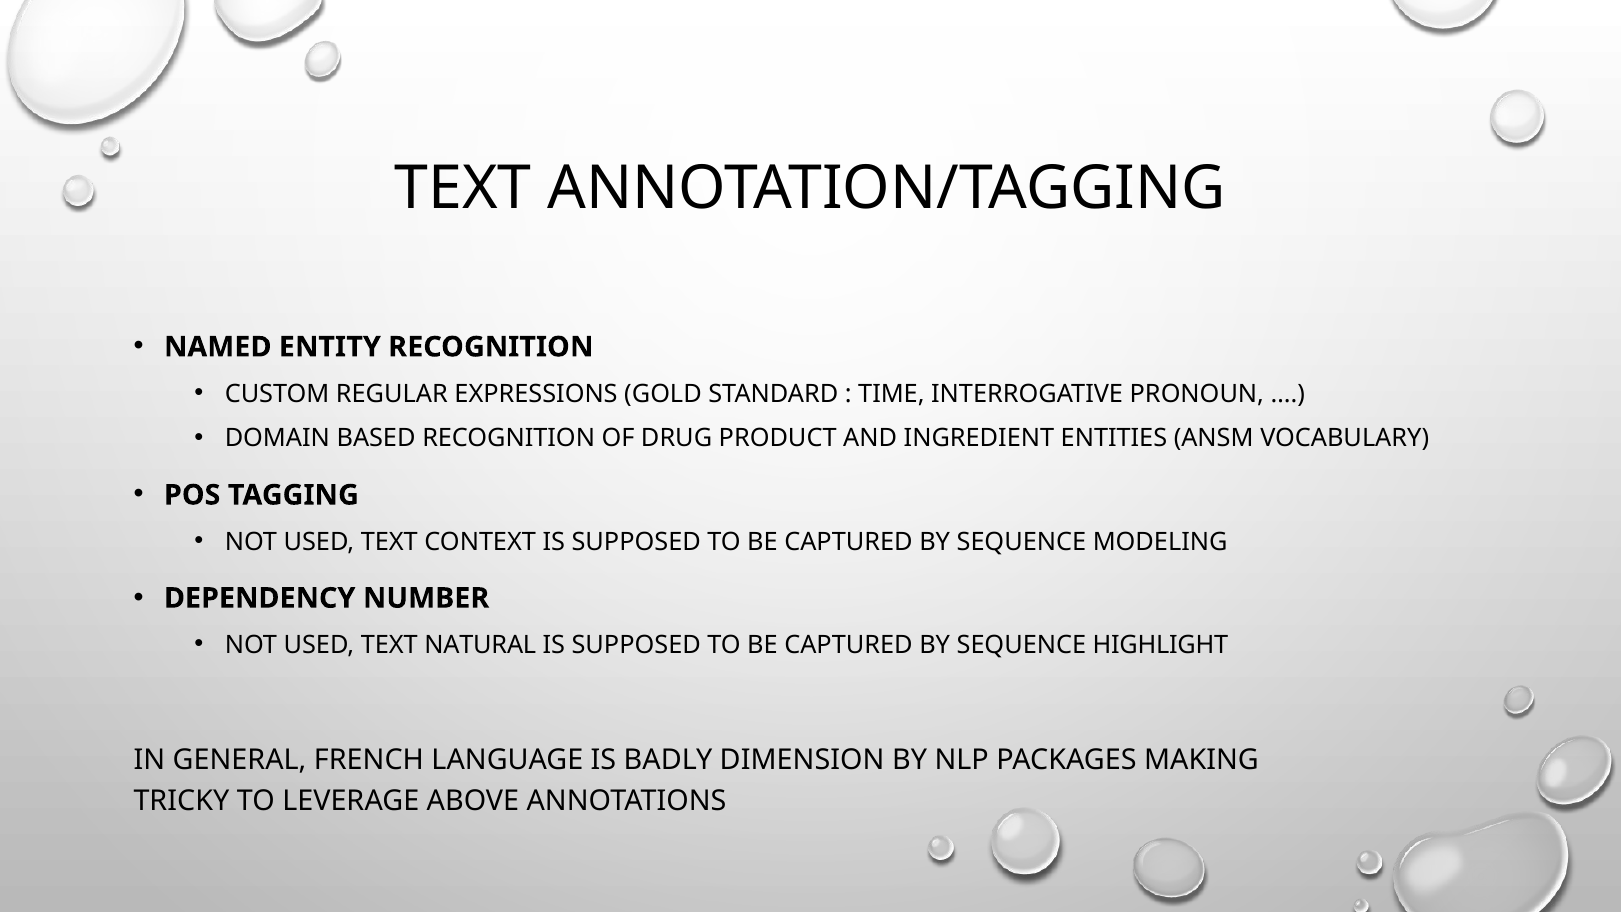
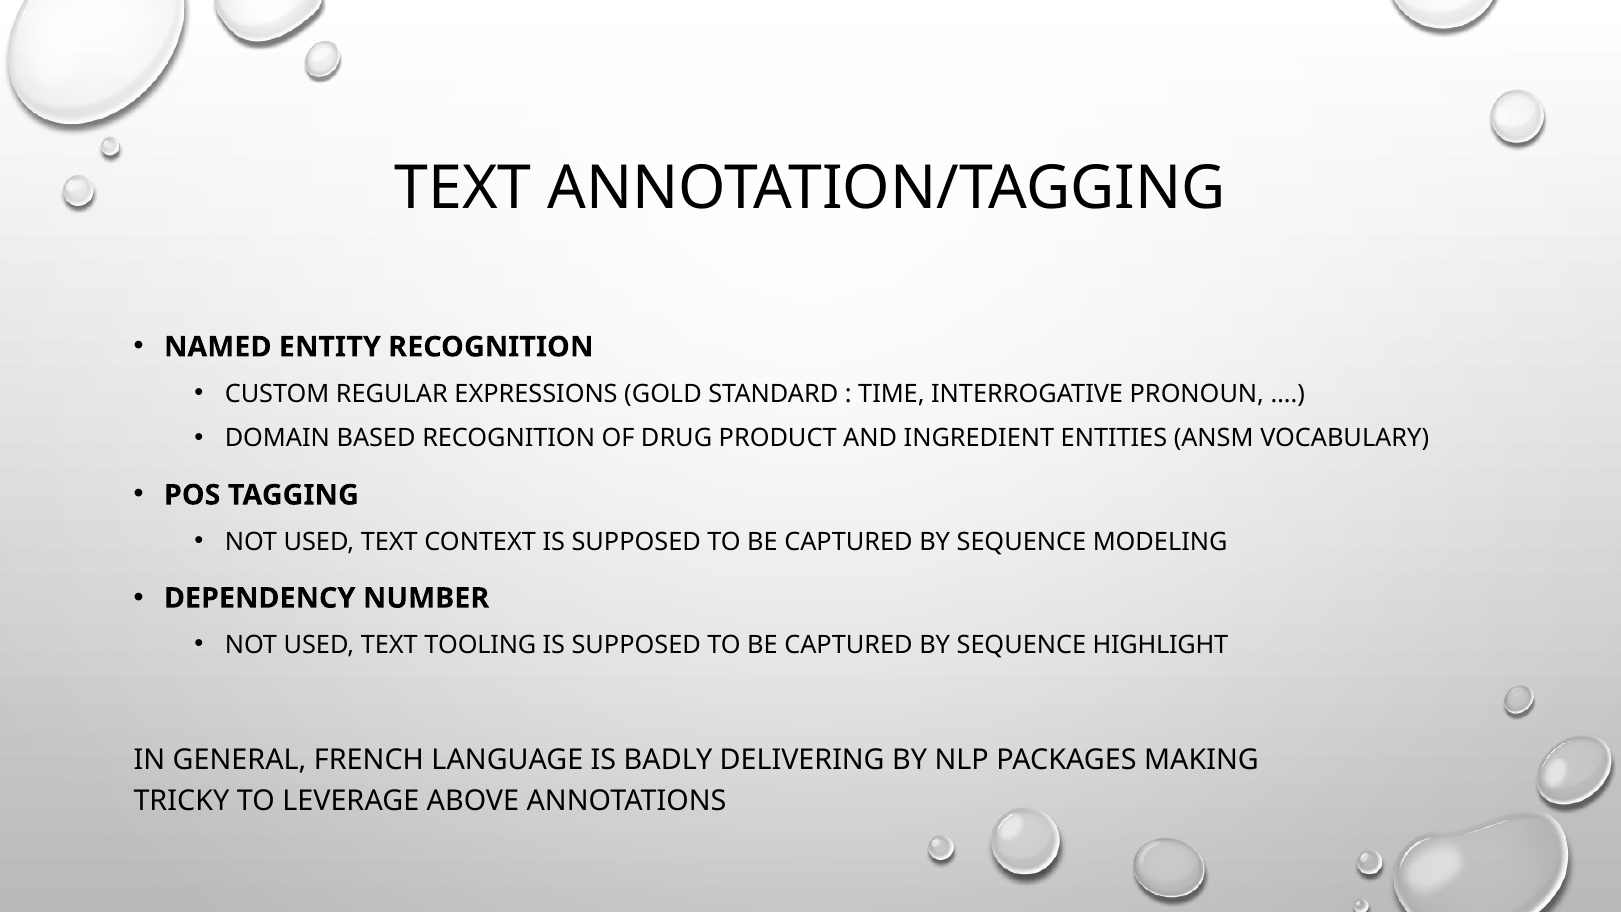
NATURAL: NATURAL -> TOOLING
DIMENSION: DIMENSION -> DELIVERING
